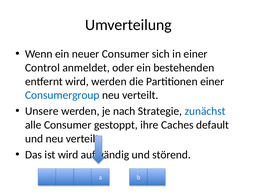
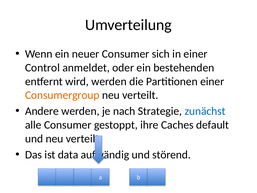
Consumergroup colour: blue -> orange
Unsere: Unsere -> Andere
ist wird: wird -> data
